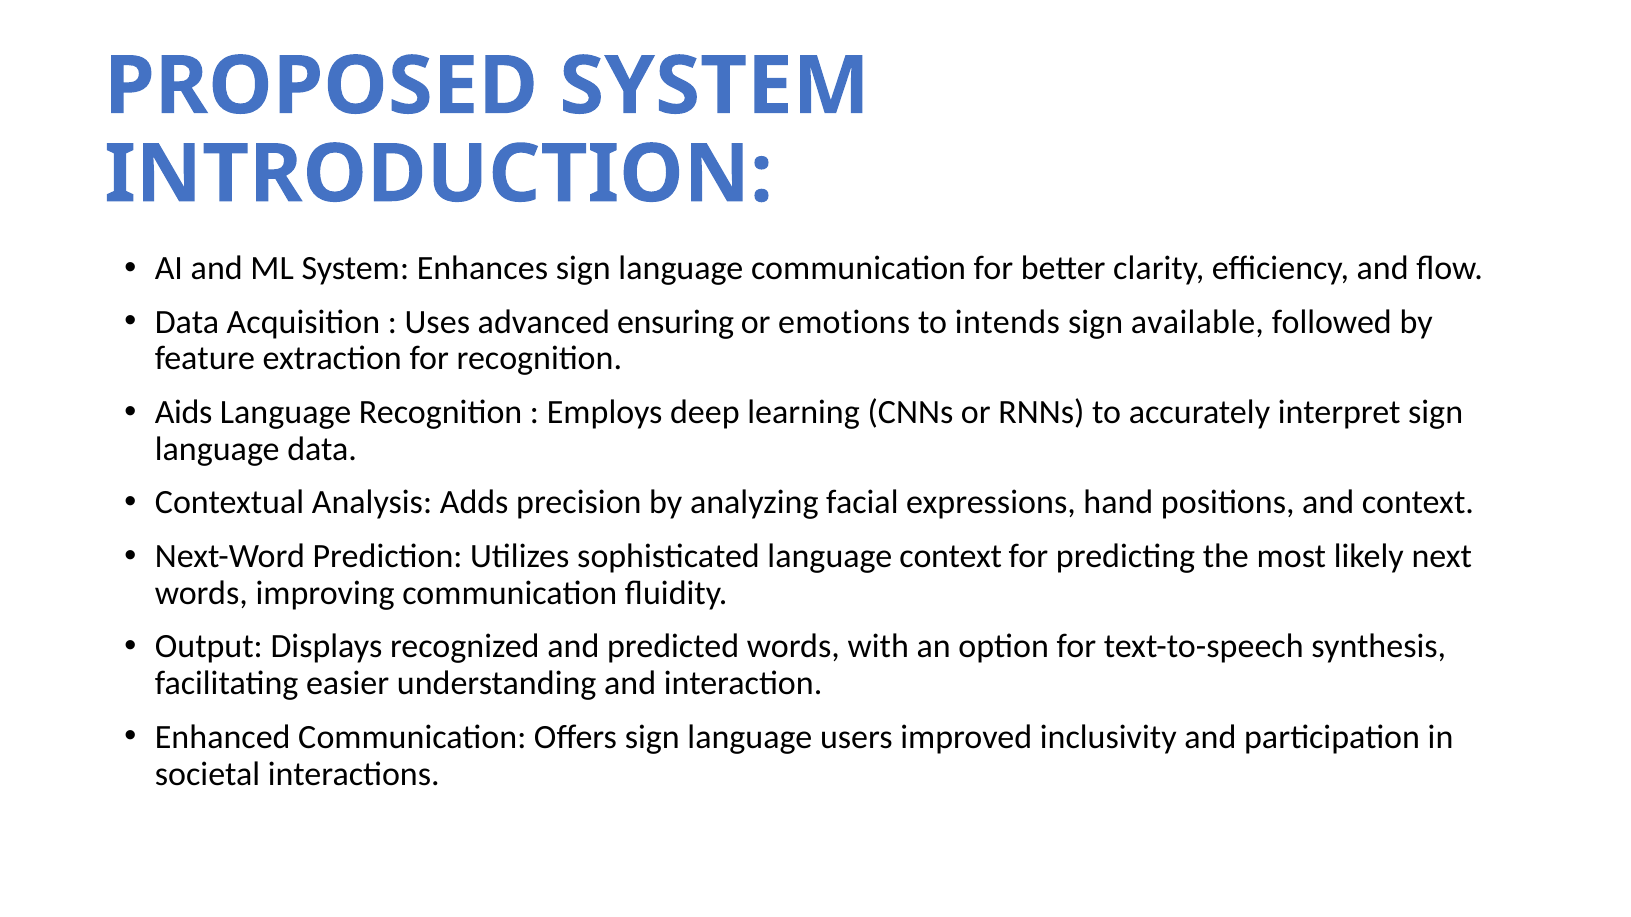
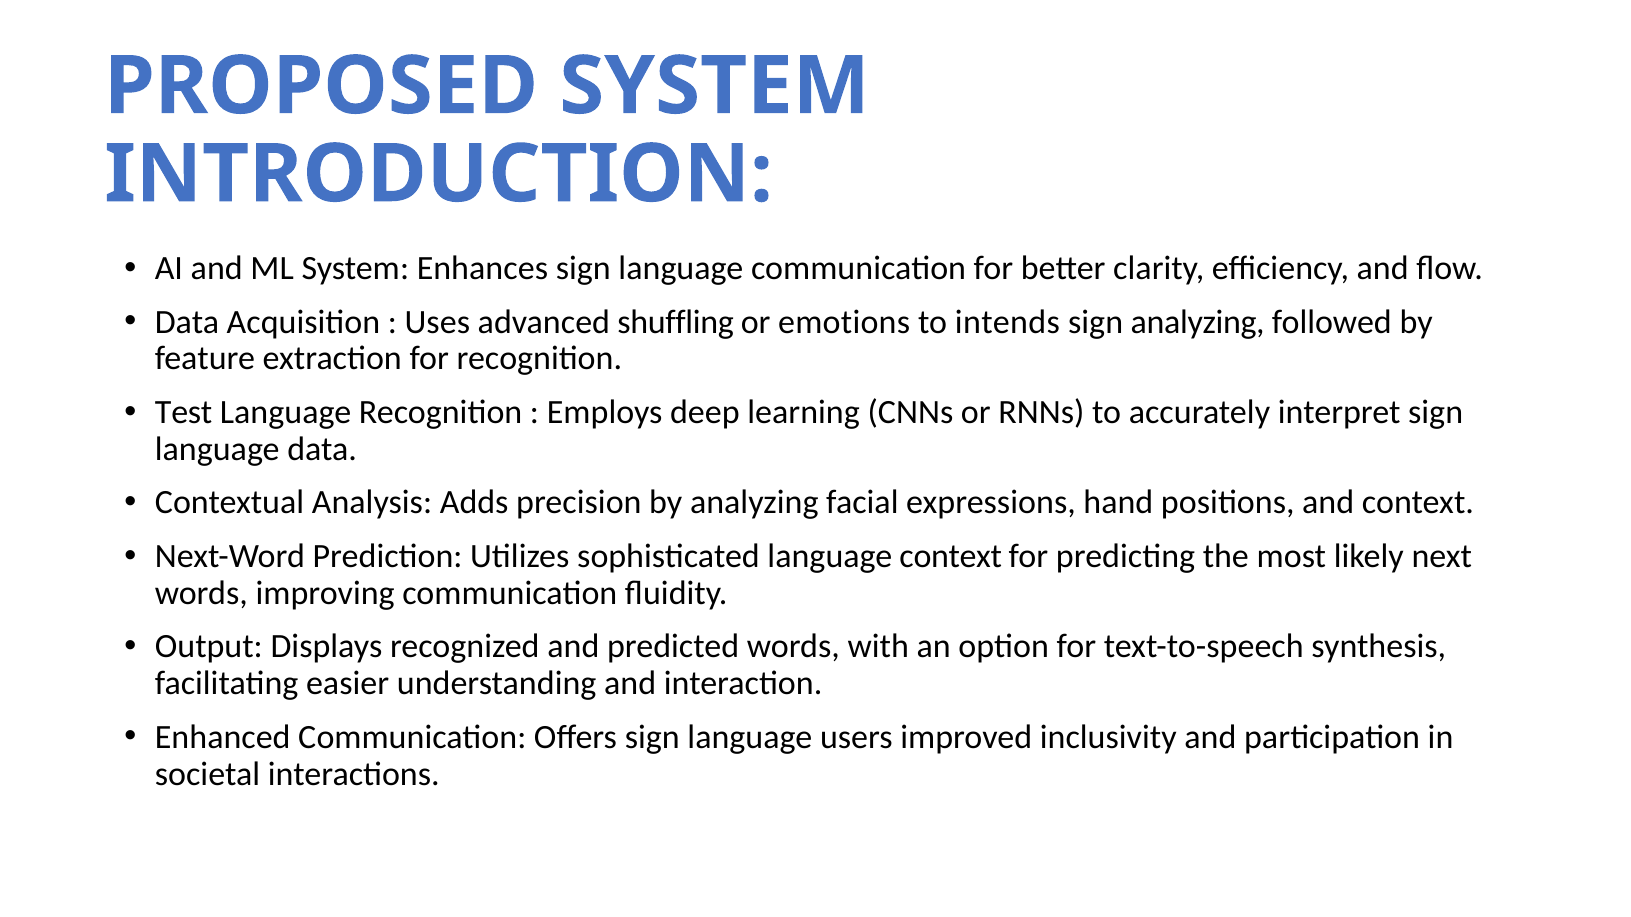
ensuring: ensuring -> shuffling
sign available: available -> analyzing
Aids: Aids -> Test
